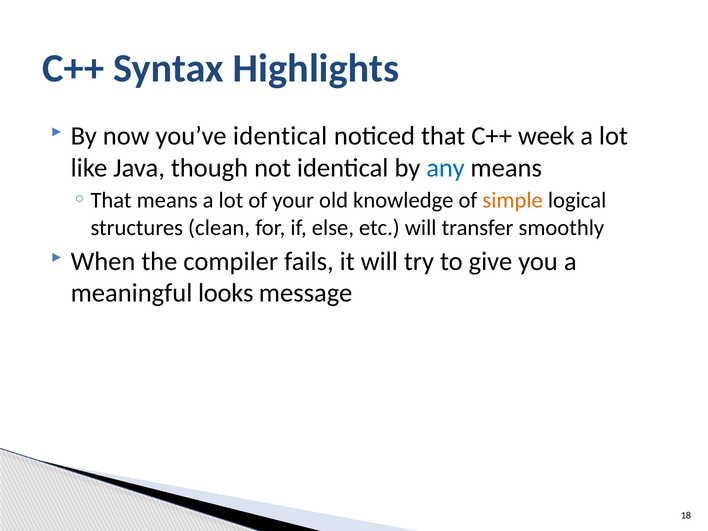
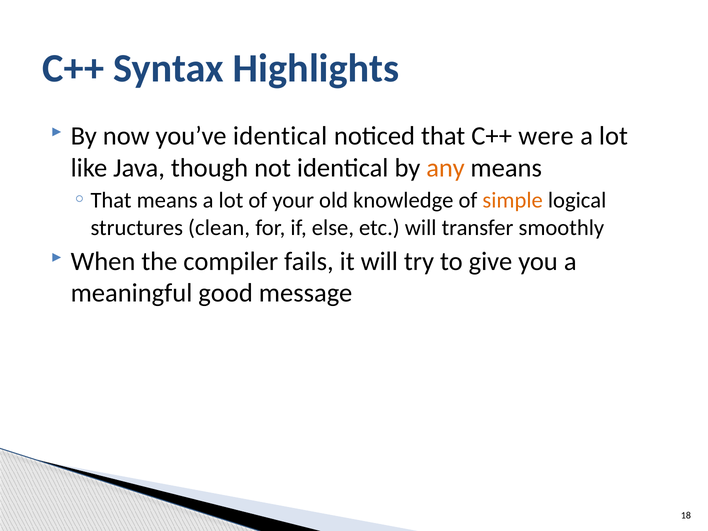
week: week -> were
any colour: blue -> orange
looks: looks -> good
